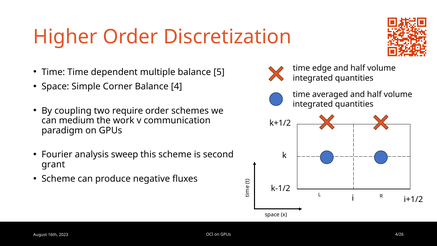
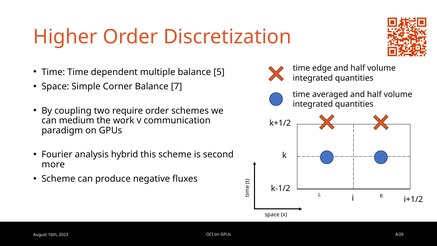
4: 4 -> 7
sweep: sweep -> hybrid
grant: grant -> more
